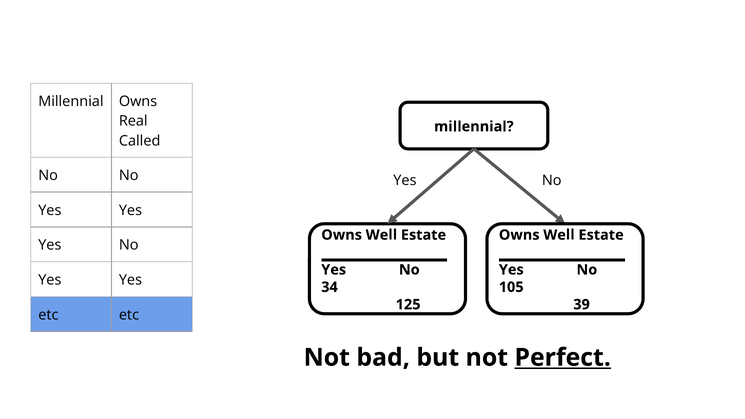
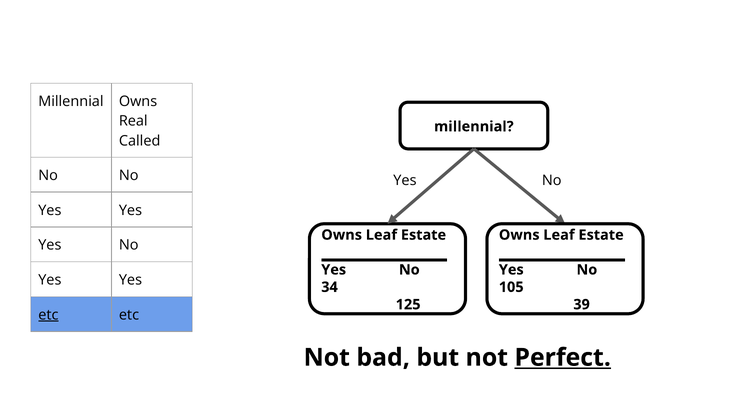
Well at (381, 235): Well -> Leaf
Well at (559, 235): Well -> Leaf
etc at (48, 315) underline: none -> present
